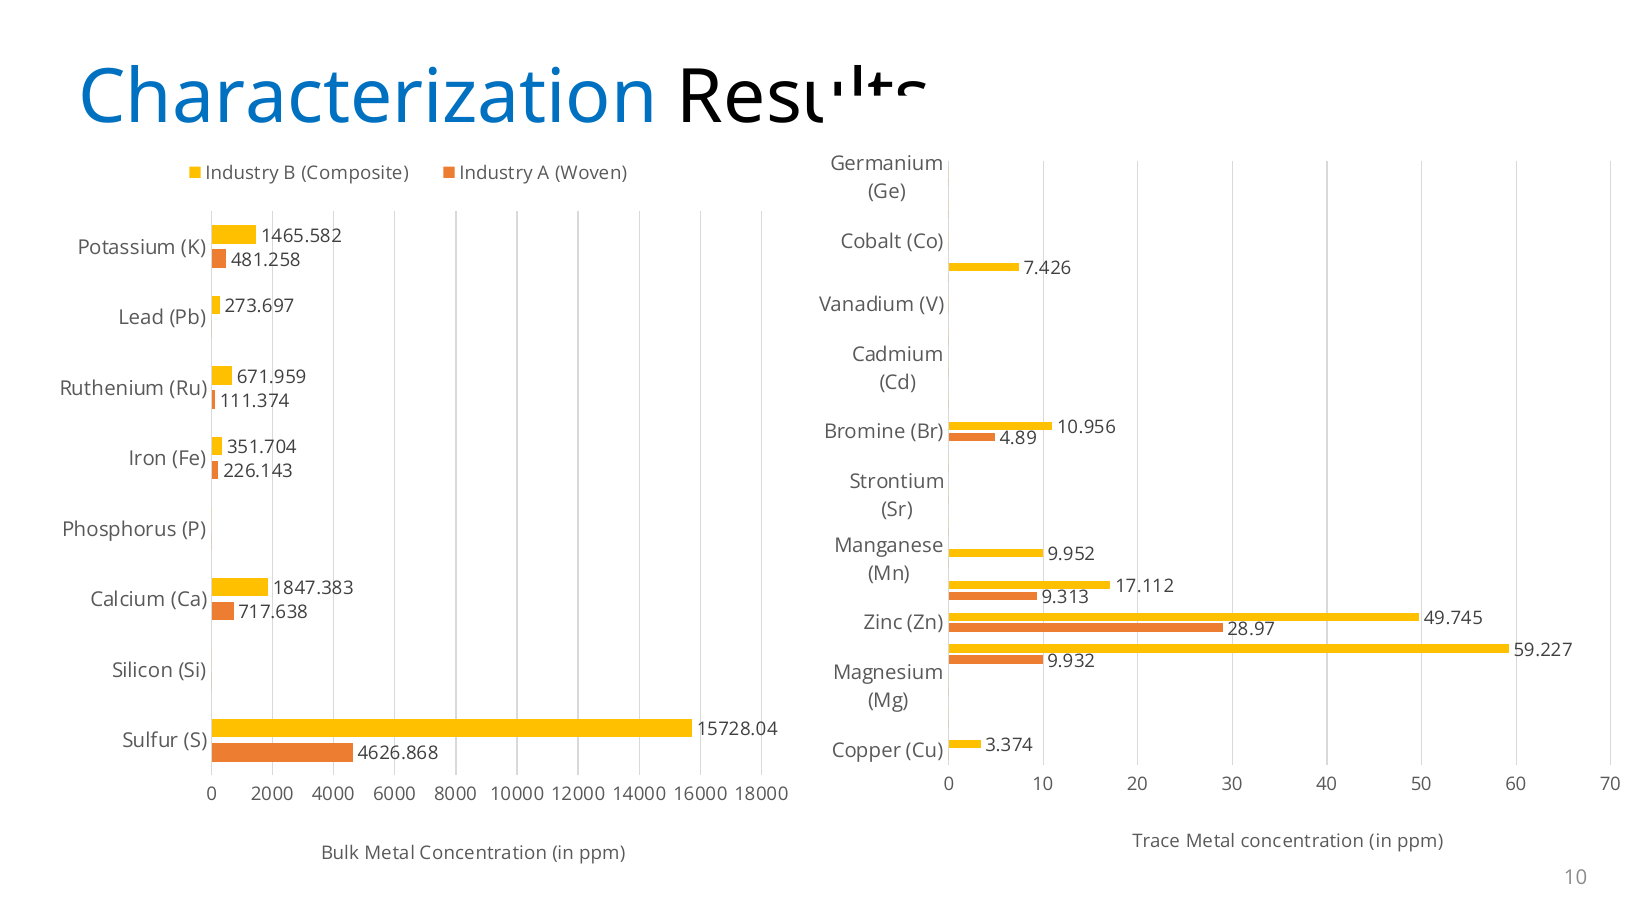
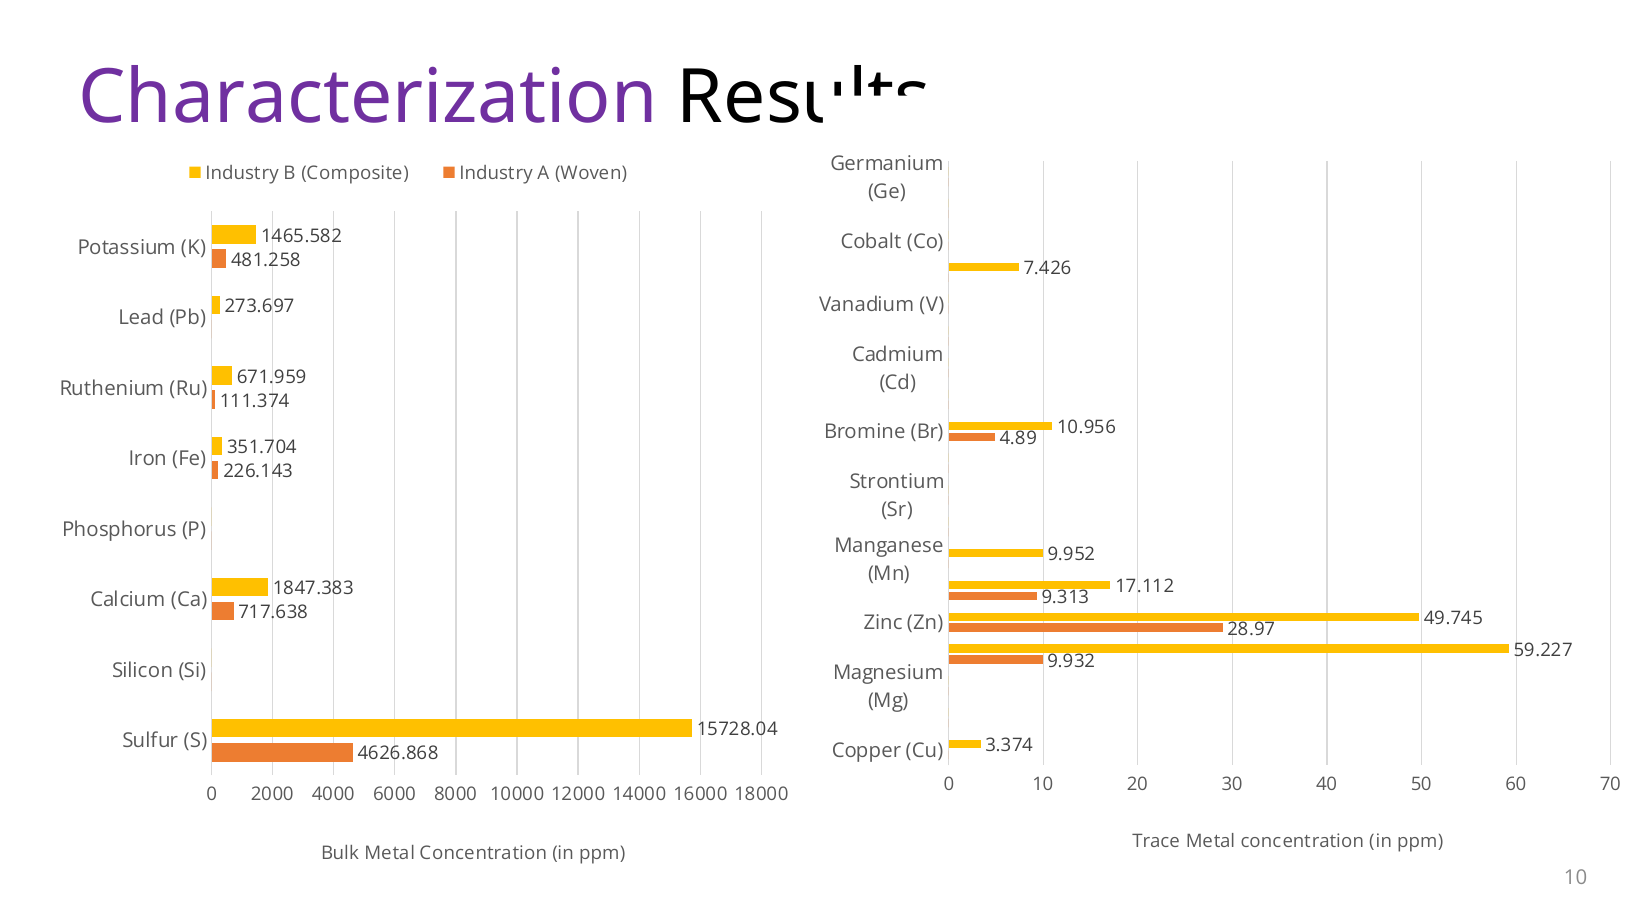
Characterization colour: blue -> purple
